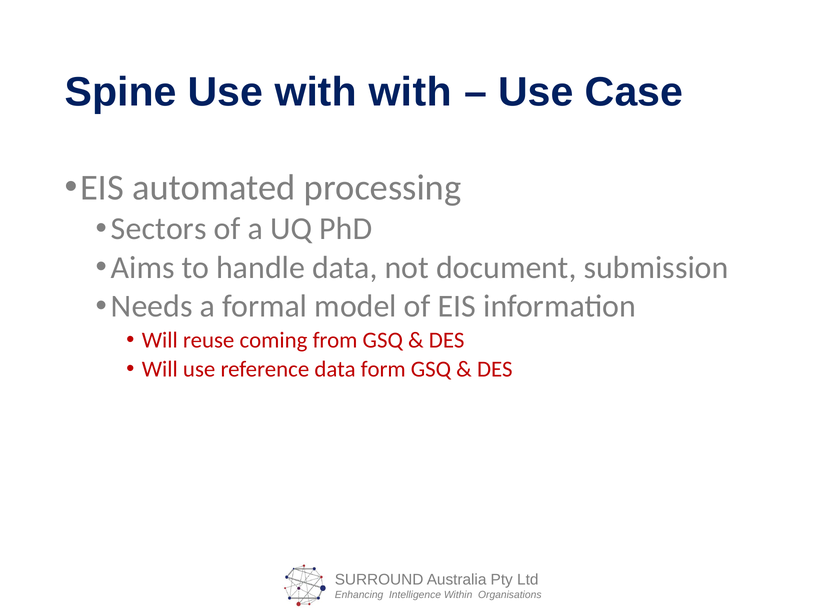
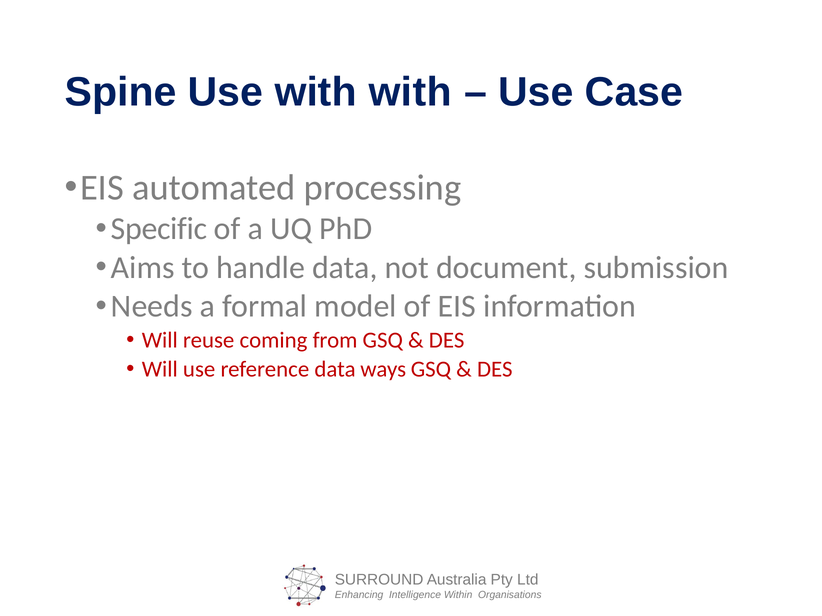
Sectors: Sectors -> Specific
form: form -> ways
